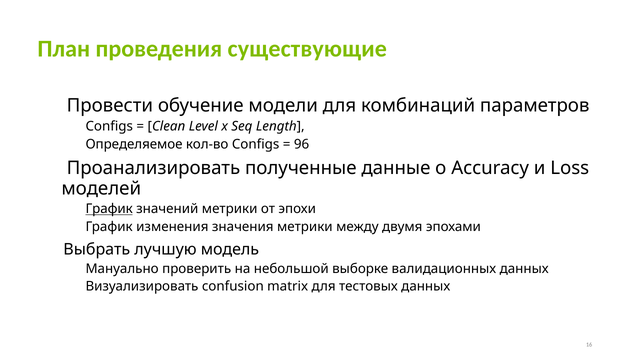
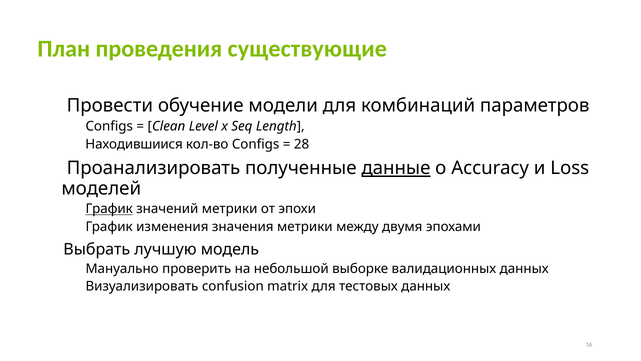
Определяемое: Определяемое -> Находившиися
96: 96 -> 28
данные underline: none -> present
